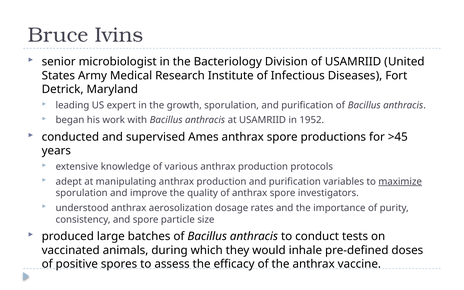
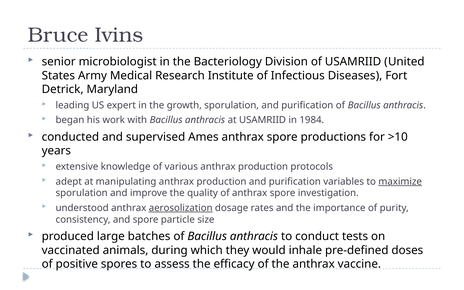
1952: 1952 -> 1984
>45: >45 -> >10
investigators: investigators -> investigation
aerosolization underline: none -> present
